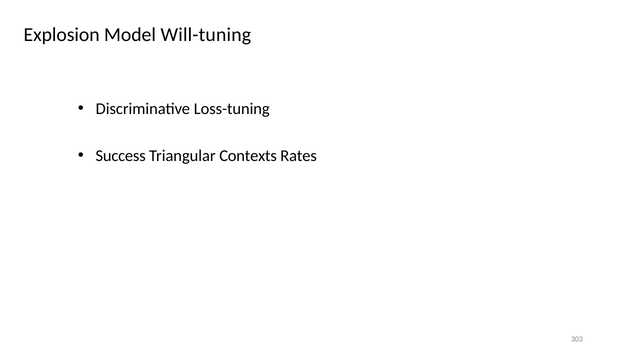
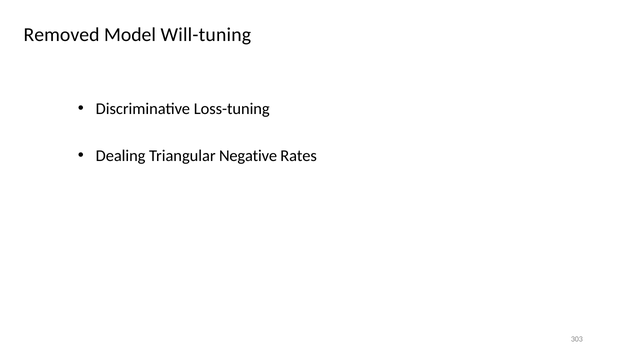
Explosion: Explosion -> Removed
Success: Success -> Dealing
Contexts: Contexts -> Negative
